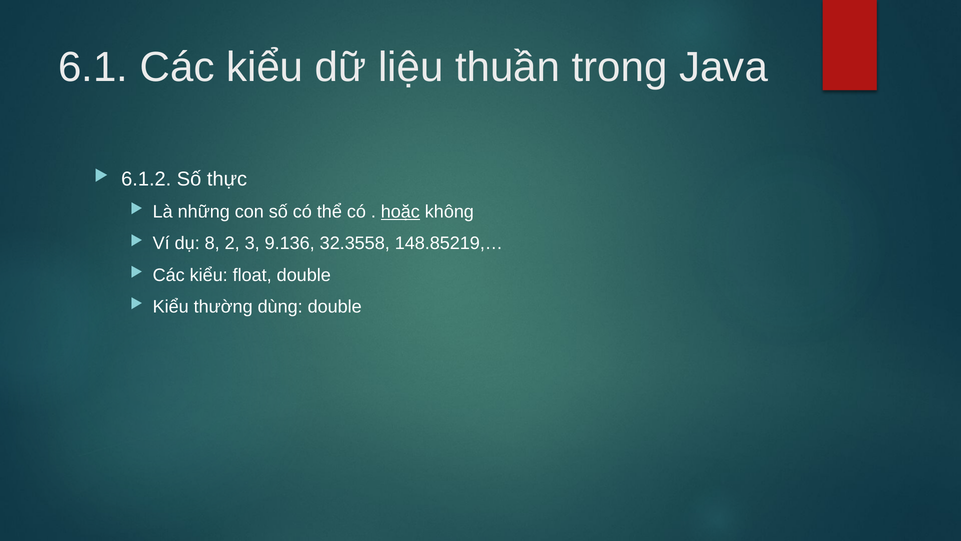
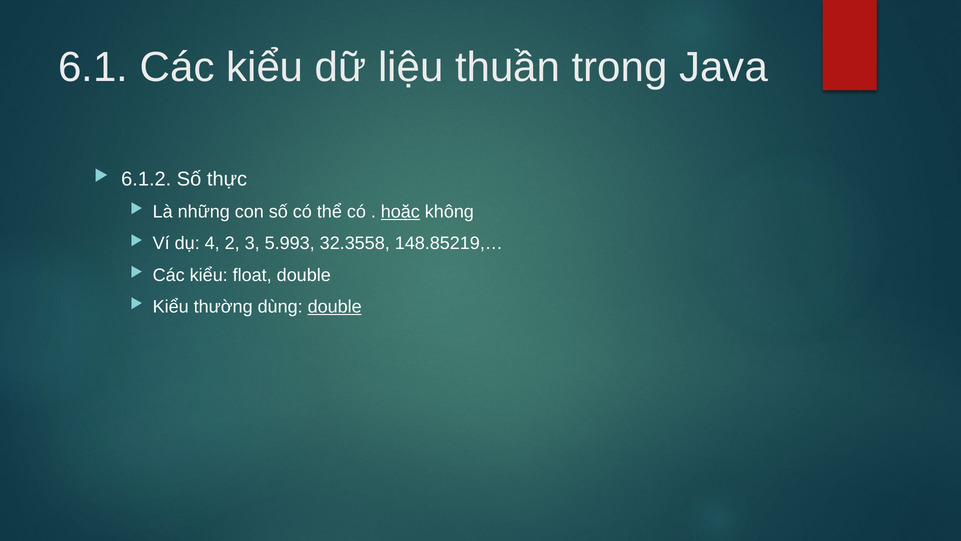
8: 8 -> 4
9.136: 9.136 -> 5.993
double at (335, 306) underline: none -> present
